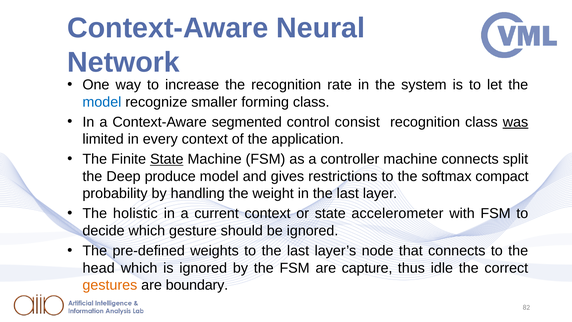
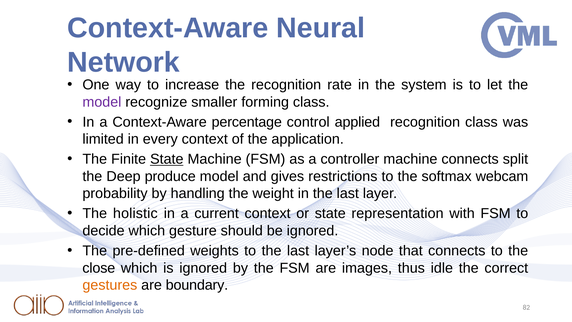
model at (102, 102) colour: blue -> purple
segmented: segmented -> percentage
consist: consist -> applied
was underline: present -> none
compact: compact -> webcam
accelerometer: accelerometer -> representation
head: head -> close
capture: capture -> images
